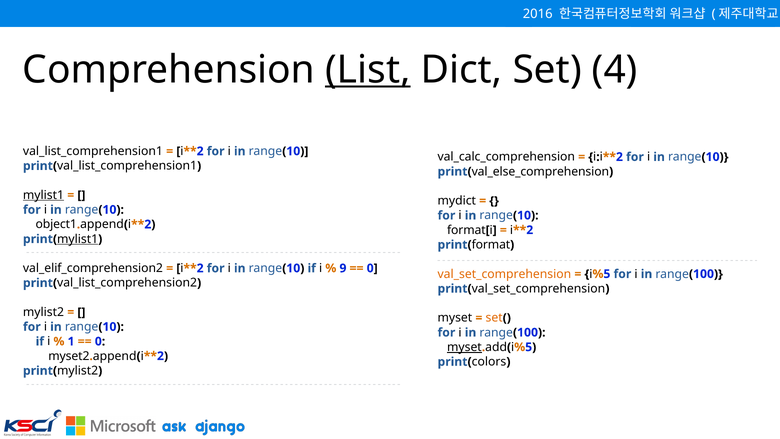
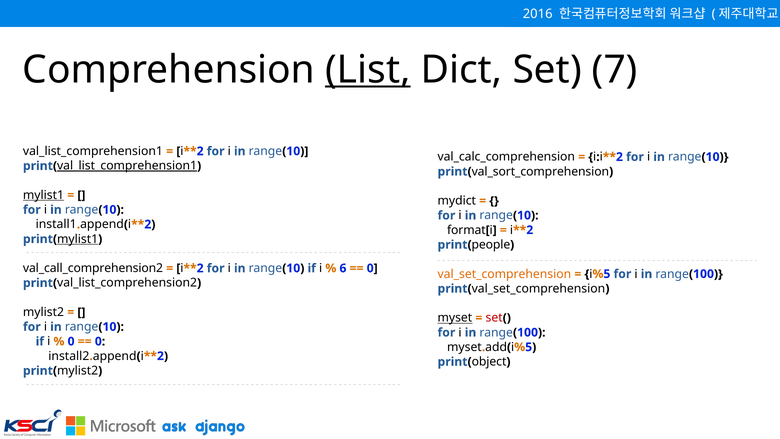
4: 4 -> 7
val_list_comprehension1 at (127, 166) underline: none -> present
val_else_comprehension: val_else_comprehension -> val_sort_comprehension
object1: object1 -> install1
format at (491, 245): format -> people
val_elif_comprehension2: val_elif_comprehension2 -> val_call_comprehension2
9: 9 -> 6
myset at (455, 318) underline: none -> present
set at (494, 318) colour: orange -> red
1 at (71, 341): 1 -> 0
myset at (464, 347) underline: present -> none
myset2: myset2 -> install2
colors: colors -> object
